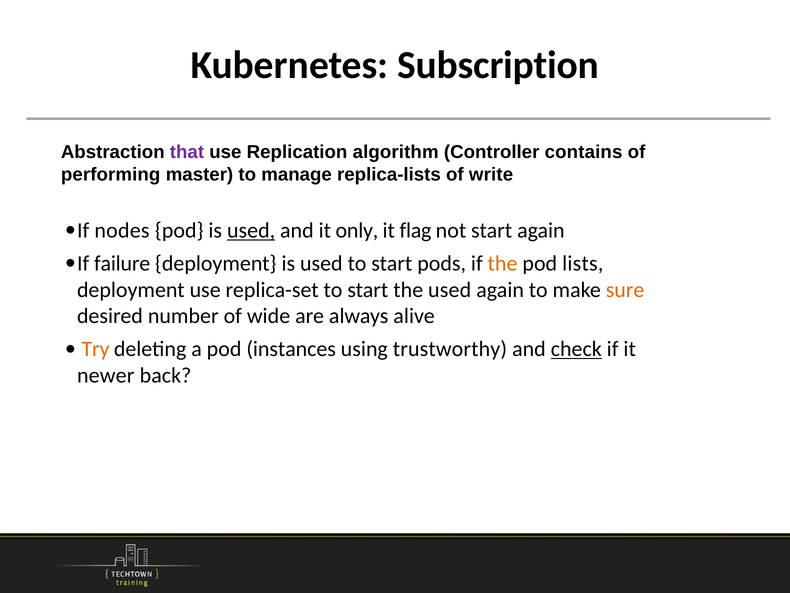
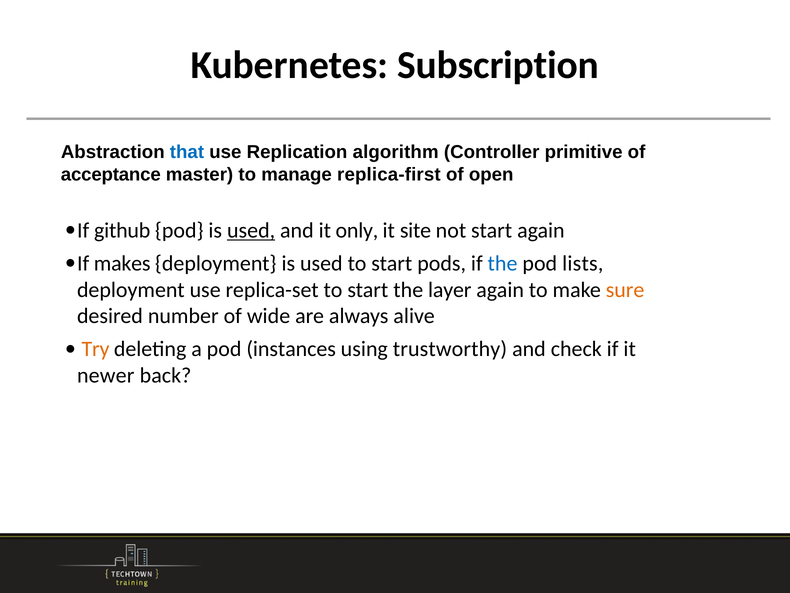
that colour: purple -> blue
contains: contains -> primitive
performing: performing -> acceptance
replica-lists: replica-lists -> replica-first
write: write -> open
nodes: nodes -> github
flag: flag -> site
failure: failure -> makes
the at (503, 263) colour: orange -> blue
the used: used -> layer
check underline: present -> none
